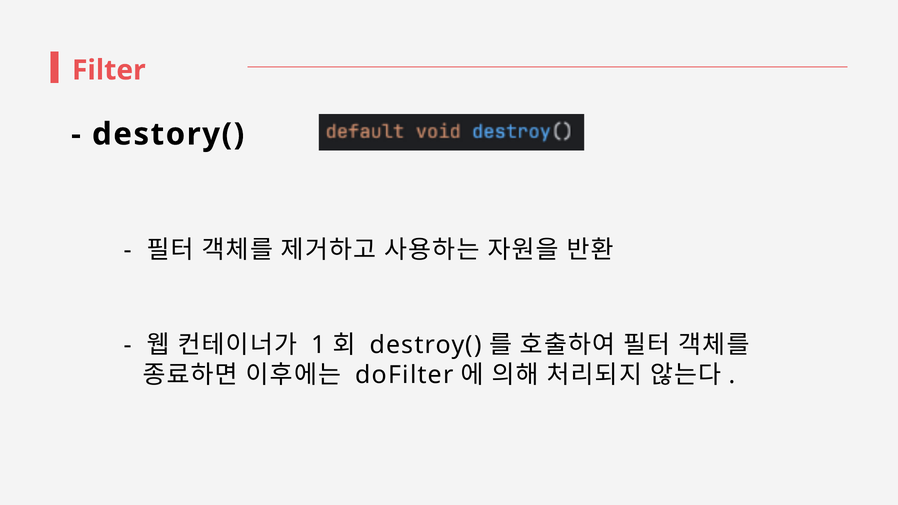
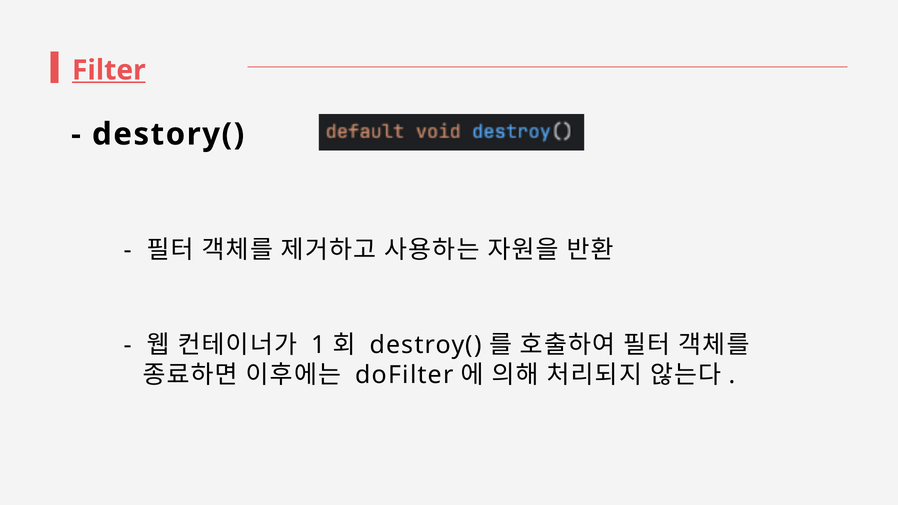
Filter underline: none -> present
